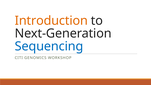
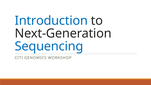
Introduction colour: orange -> blue
